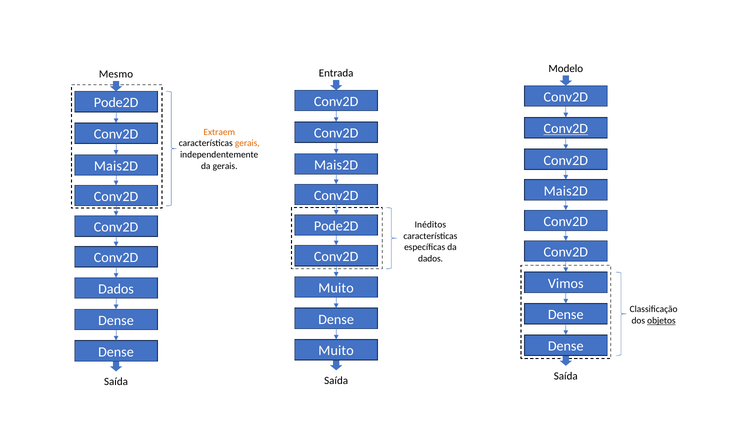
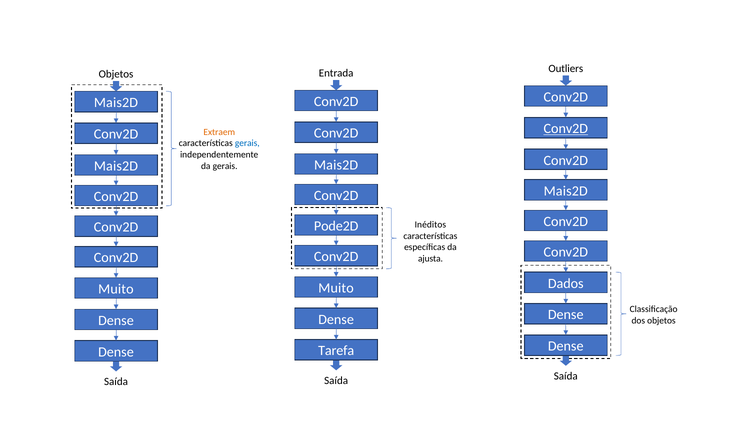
Modelo: Modelo -> Outliers
Mesmo at (116, 74): Mesmo -> Objetos
Pode2D at (116, 103): Pode2D -> Mais2D
gerais at (247, 143) colour: orange -> blue
dados at (431, 258): dados -> ajusta
Vimos: Vimos -> Dados
Dados at (116, 289): Dados -> Muito
objetos at (661, 320) underline: present -> none
Muito at (336, 350): Muito -> Tarefa
